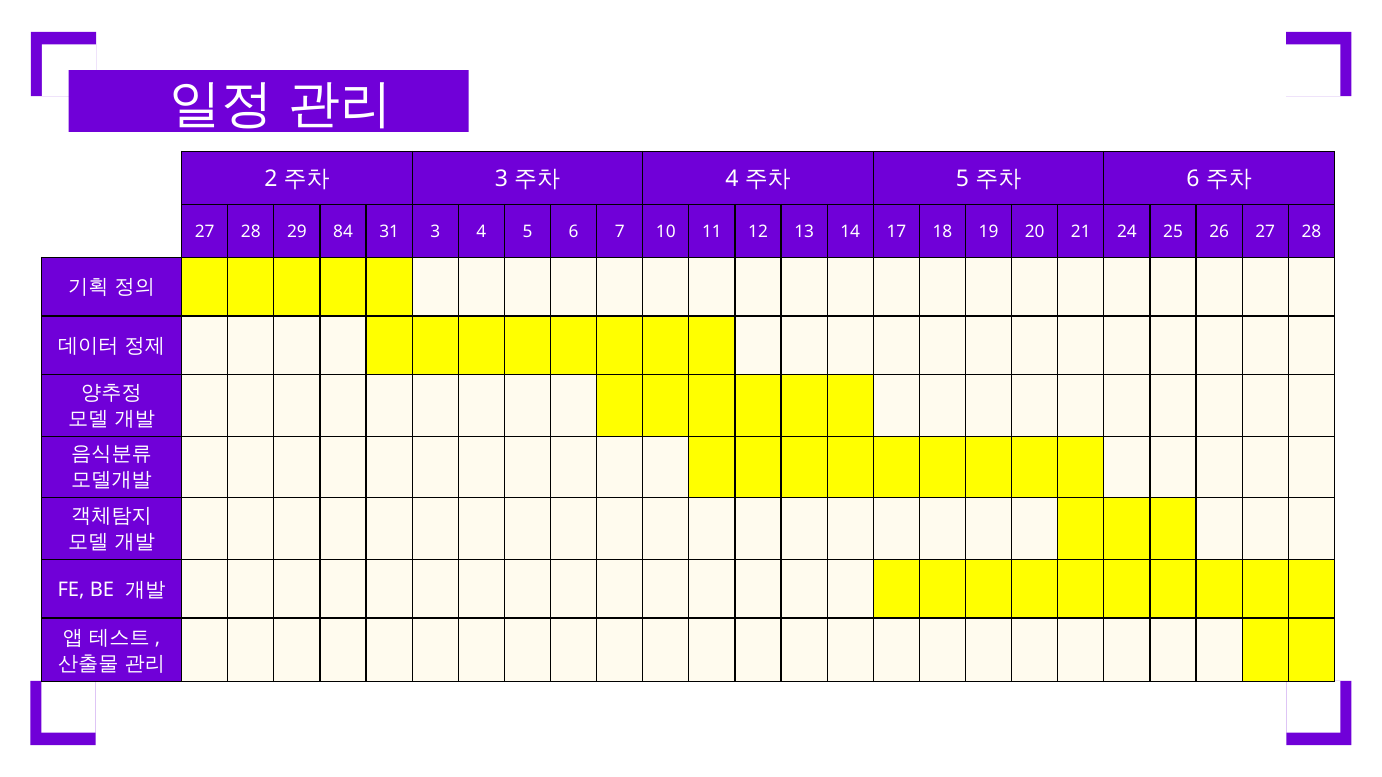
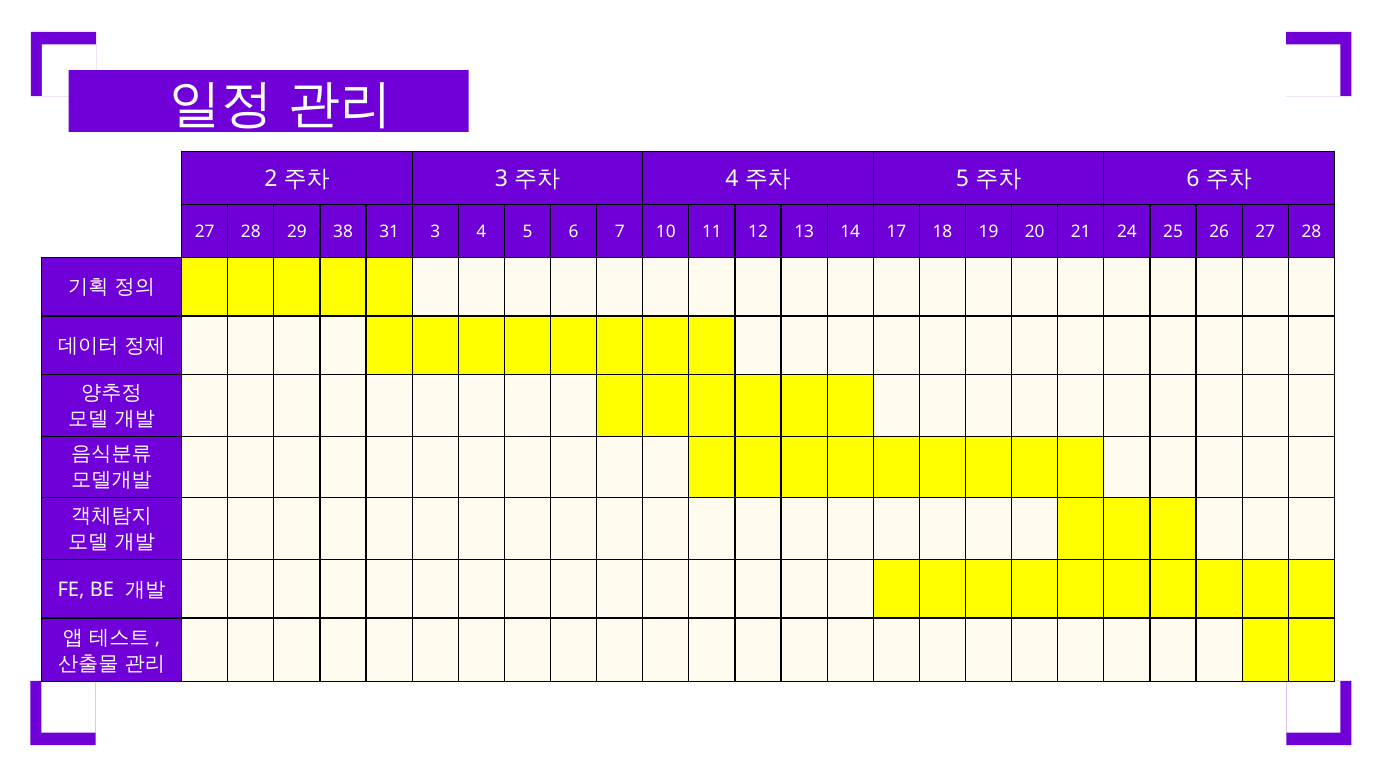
84: 84 -> 38
